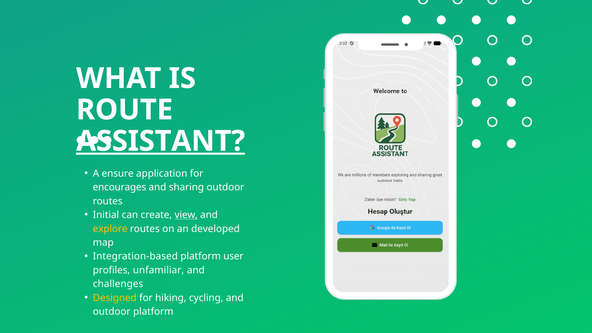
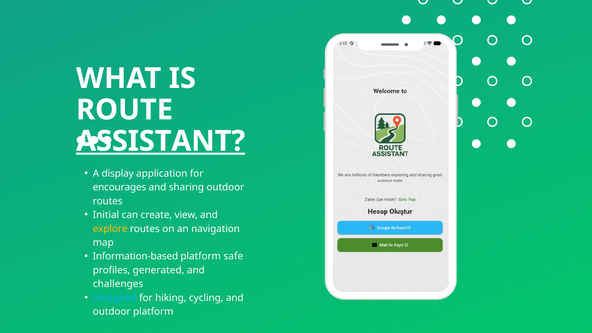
ensure: ensure -> display
view underline: present -> none
developed: developed -> navigation
Integration-based: Integration-based -> Information-based
user: user -> safe
unfamiliar: unfamiliar -> generated
Designed colour: yellow -> light blue
